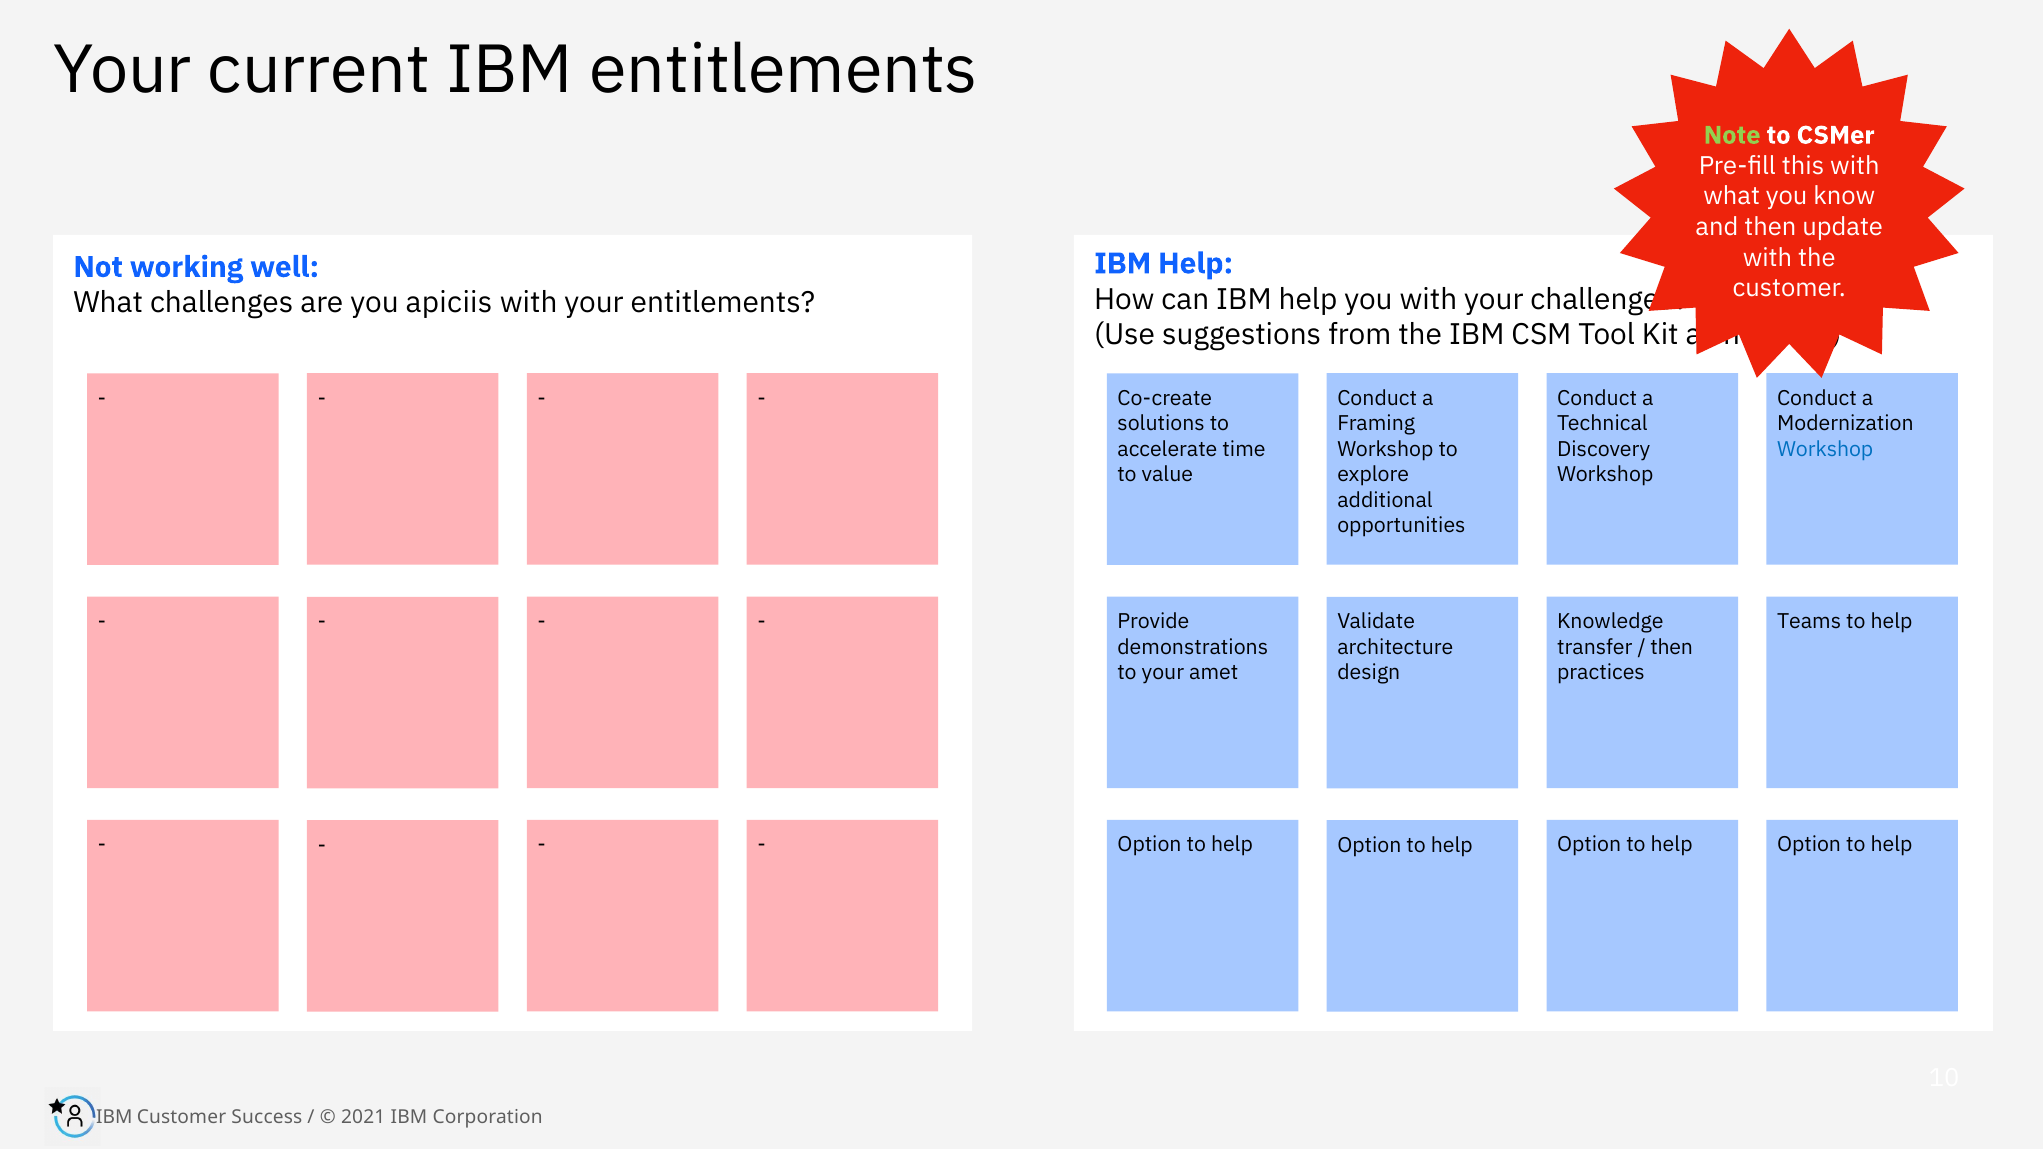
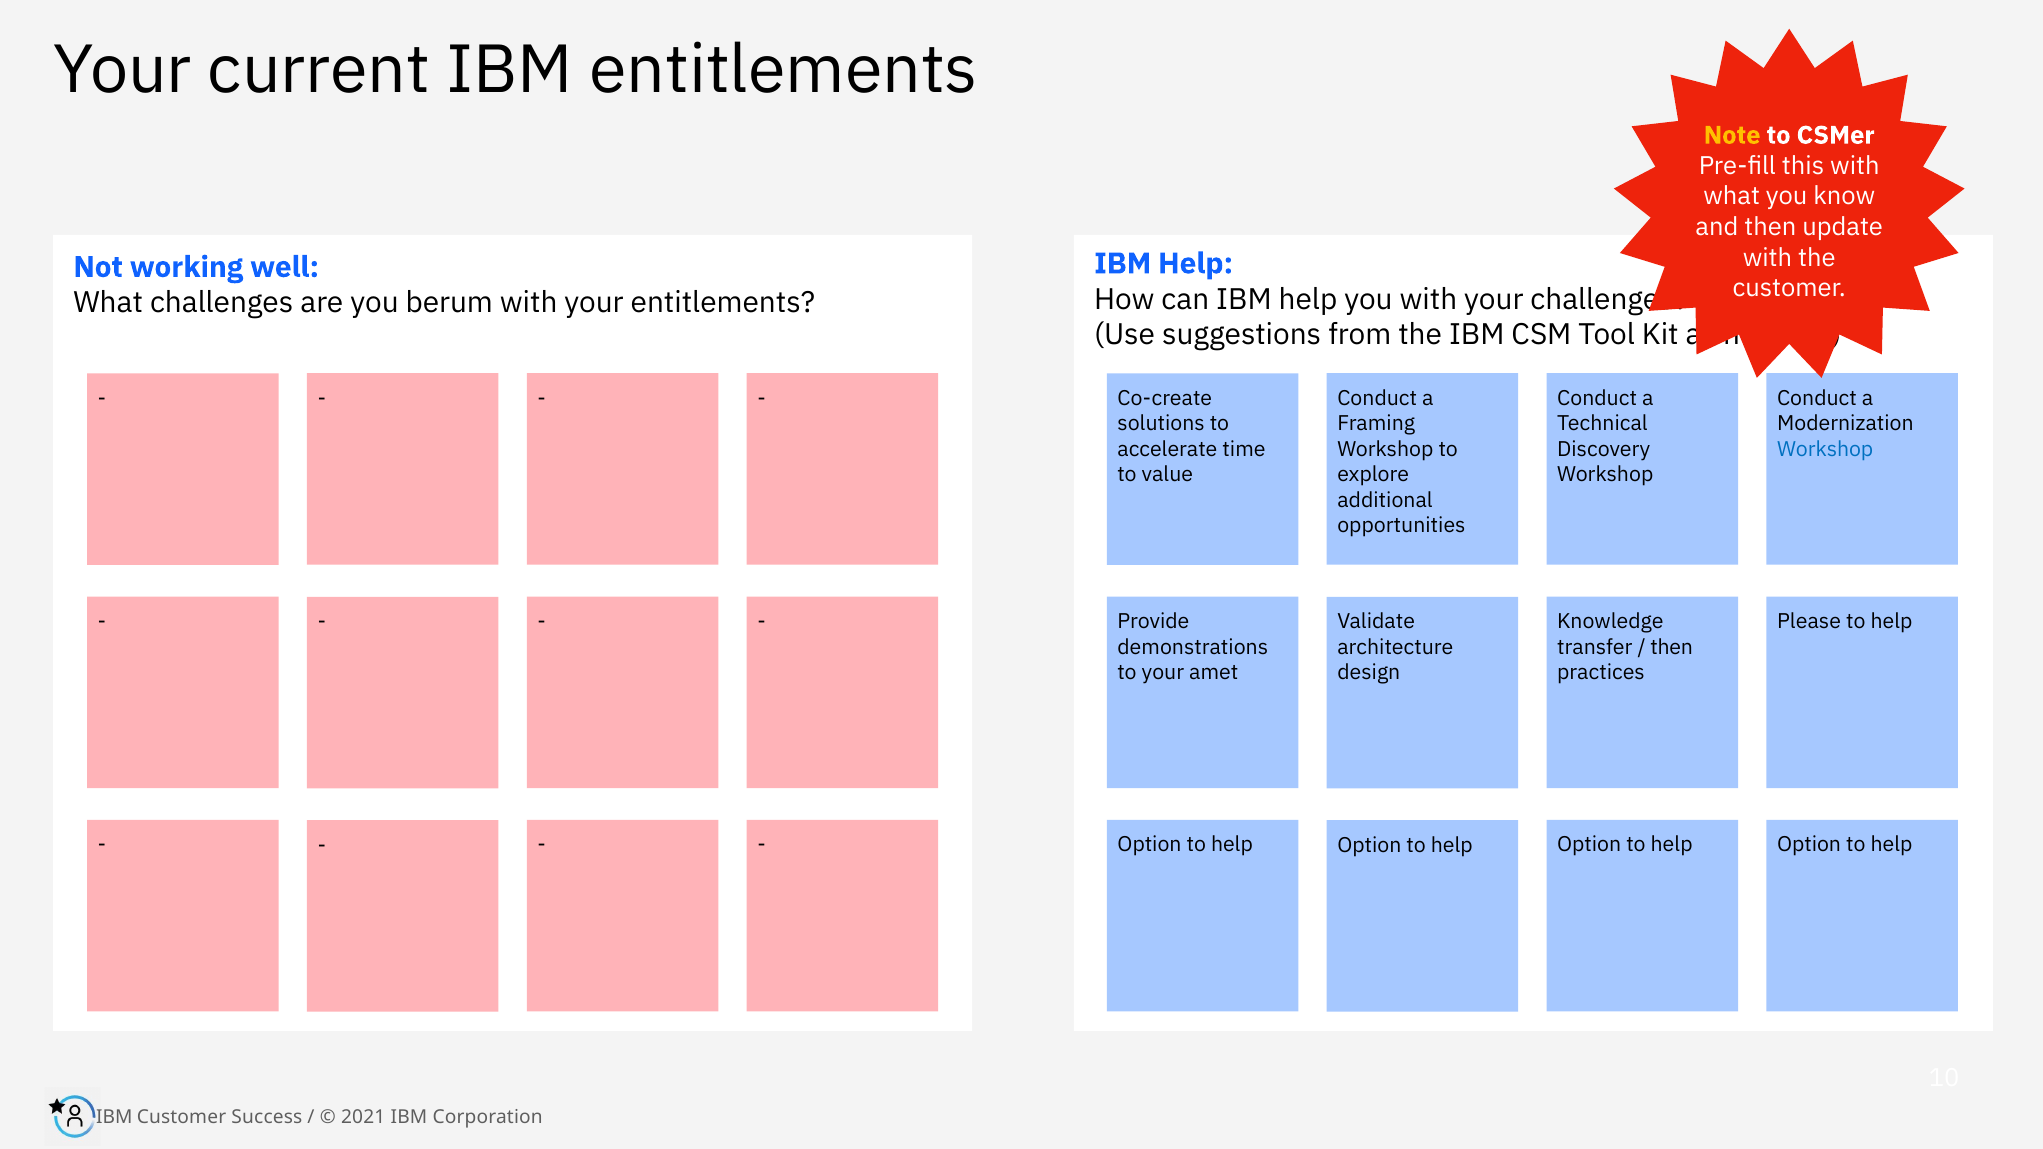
Note colour: light green -> yellow
apiciis: apiciis -> berum
Teams: Teams -> Please
